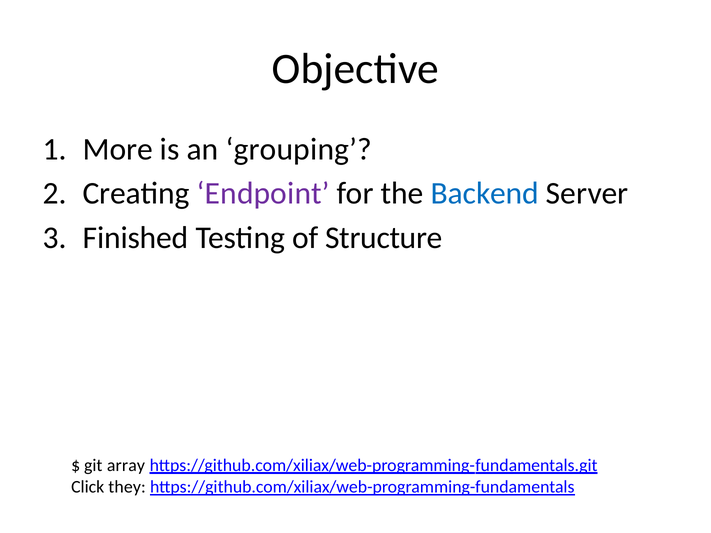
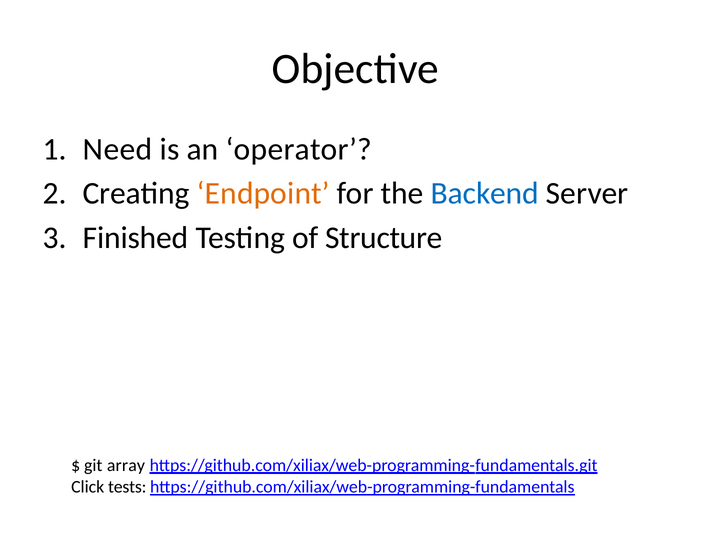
More: More -> Need
grouping: grouping -> operator
Endpoint colour: purple -> orange
they: they -> tests
